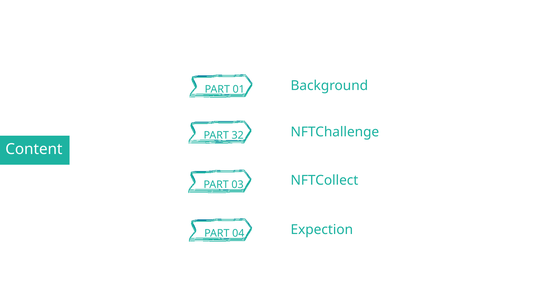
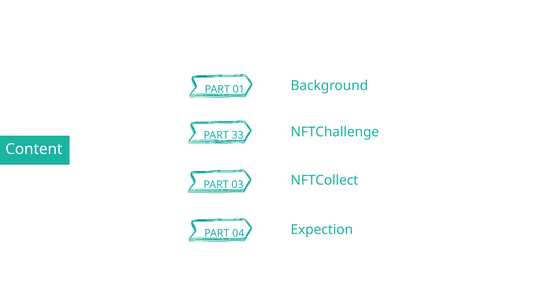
32: 32 -> 33
